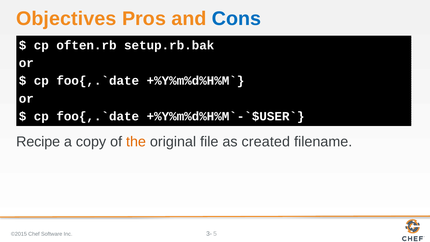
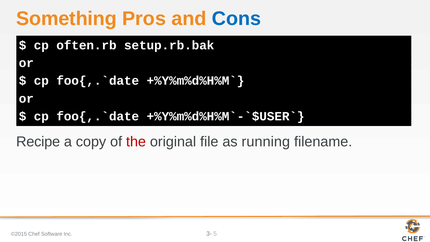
Objectives: Objectives -> Something
the colour: orange -> red
created: created -> running
